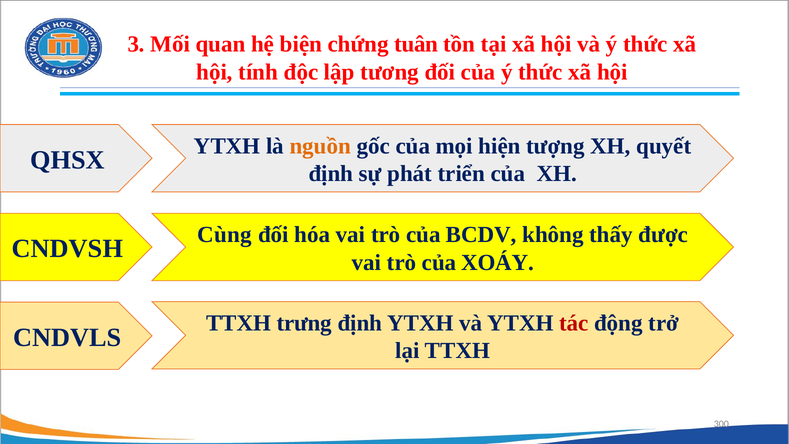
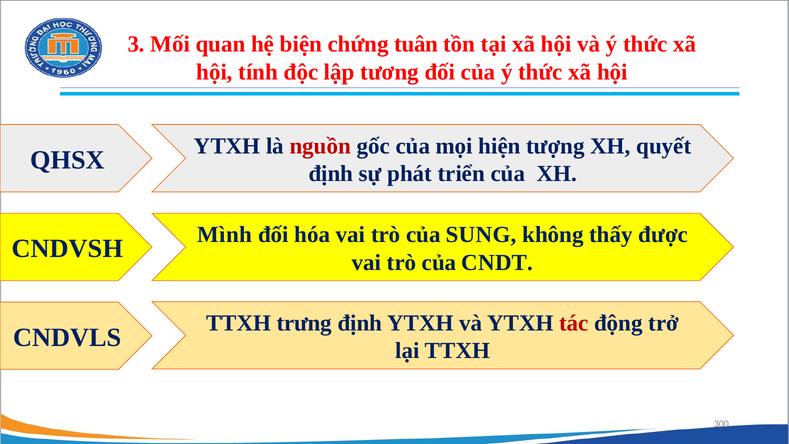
nguồn colour: orange -> red
Cùng: Cùng -> Mình
BCDV: BCDV -> SUNG
XOÁY: XOÁY -> CNDT
